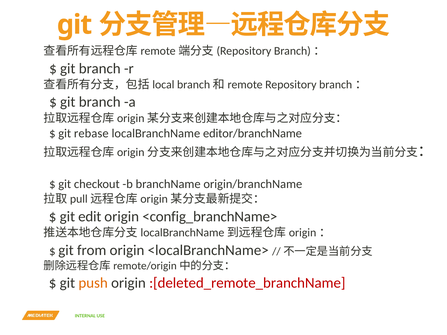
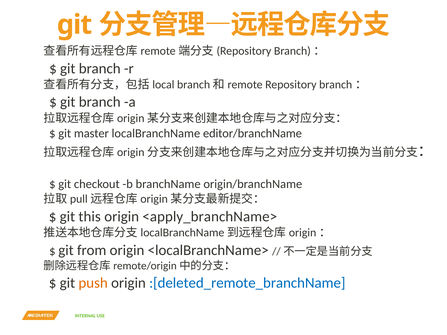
rebase: rebase -> master
edit: edit -> this
<config_branchName>: <config_branchName> -> <apply_branchName>
:[deleted_remote_branchName colour: red -> blue
